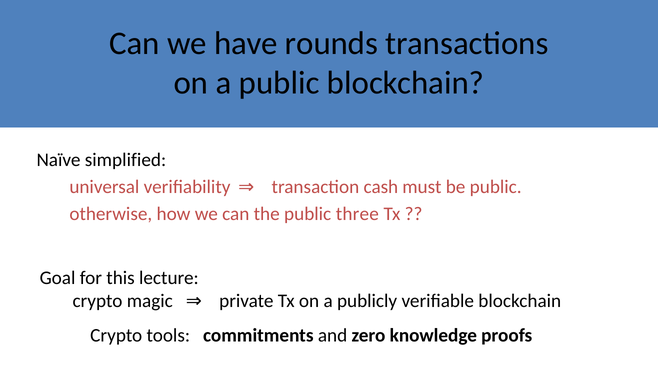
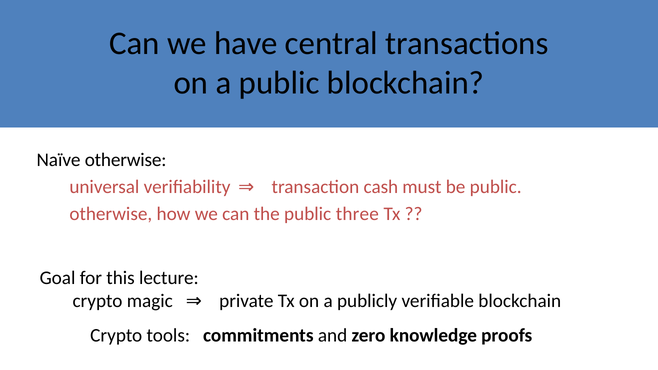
rounds: rounds -> central
Naïve simplified: simplified -> otherwise
